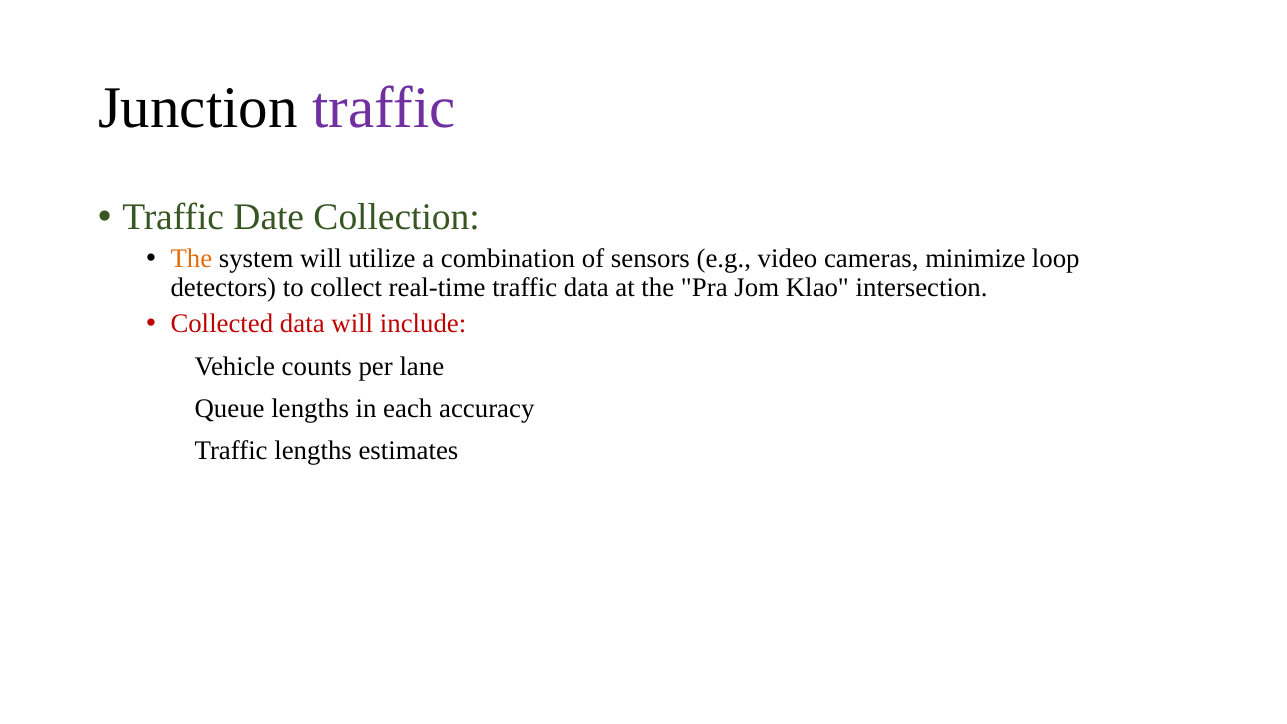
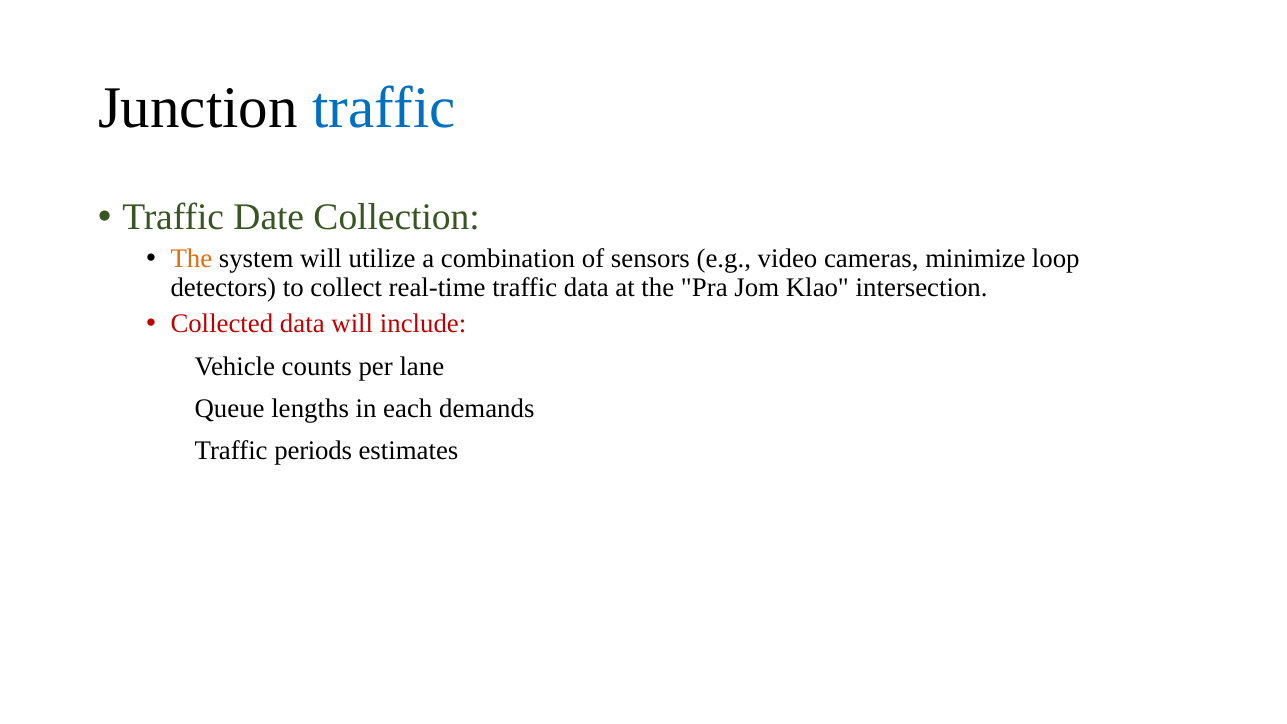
traffic at (384, 108) colour: purple -> blue
accuracy: accuracy -> demands
Traffic lengths: lengths -> periods
